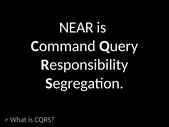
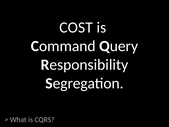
NEAR: NEAR -> COST
